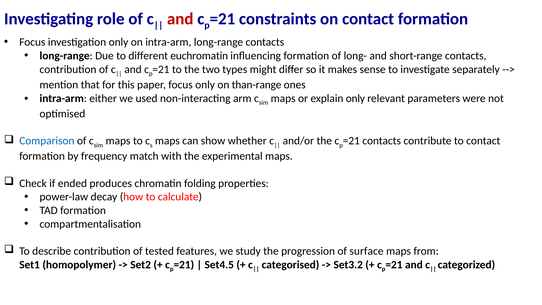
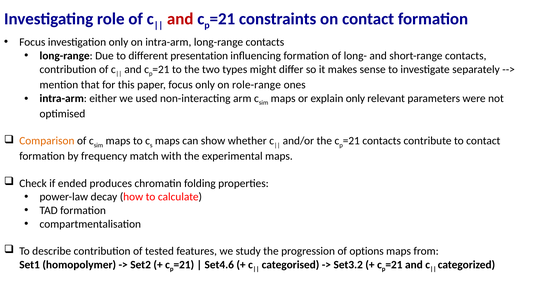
euchromatin: euchromatin -> presentation
than-range: than-range -> role-range
Comparison colour: blue -> orange
surface: surface -> options
Set4.5: Set4.5 -> Set4.6
